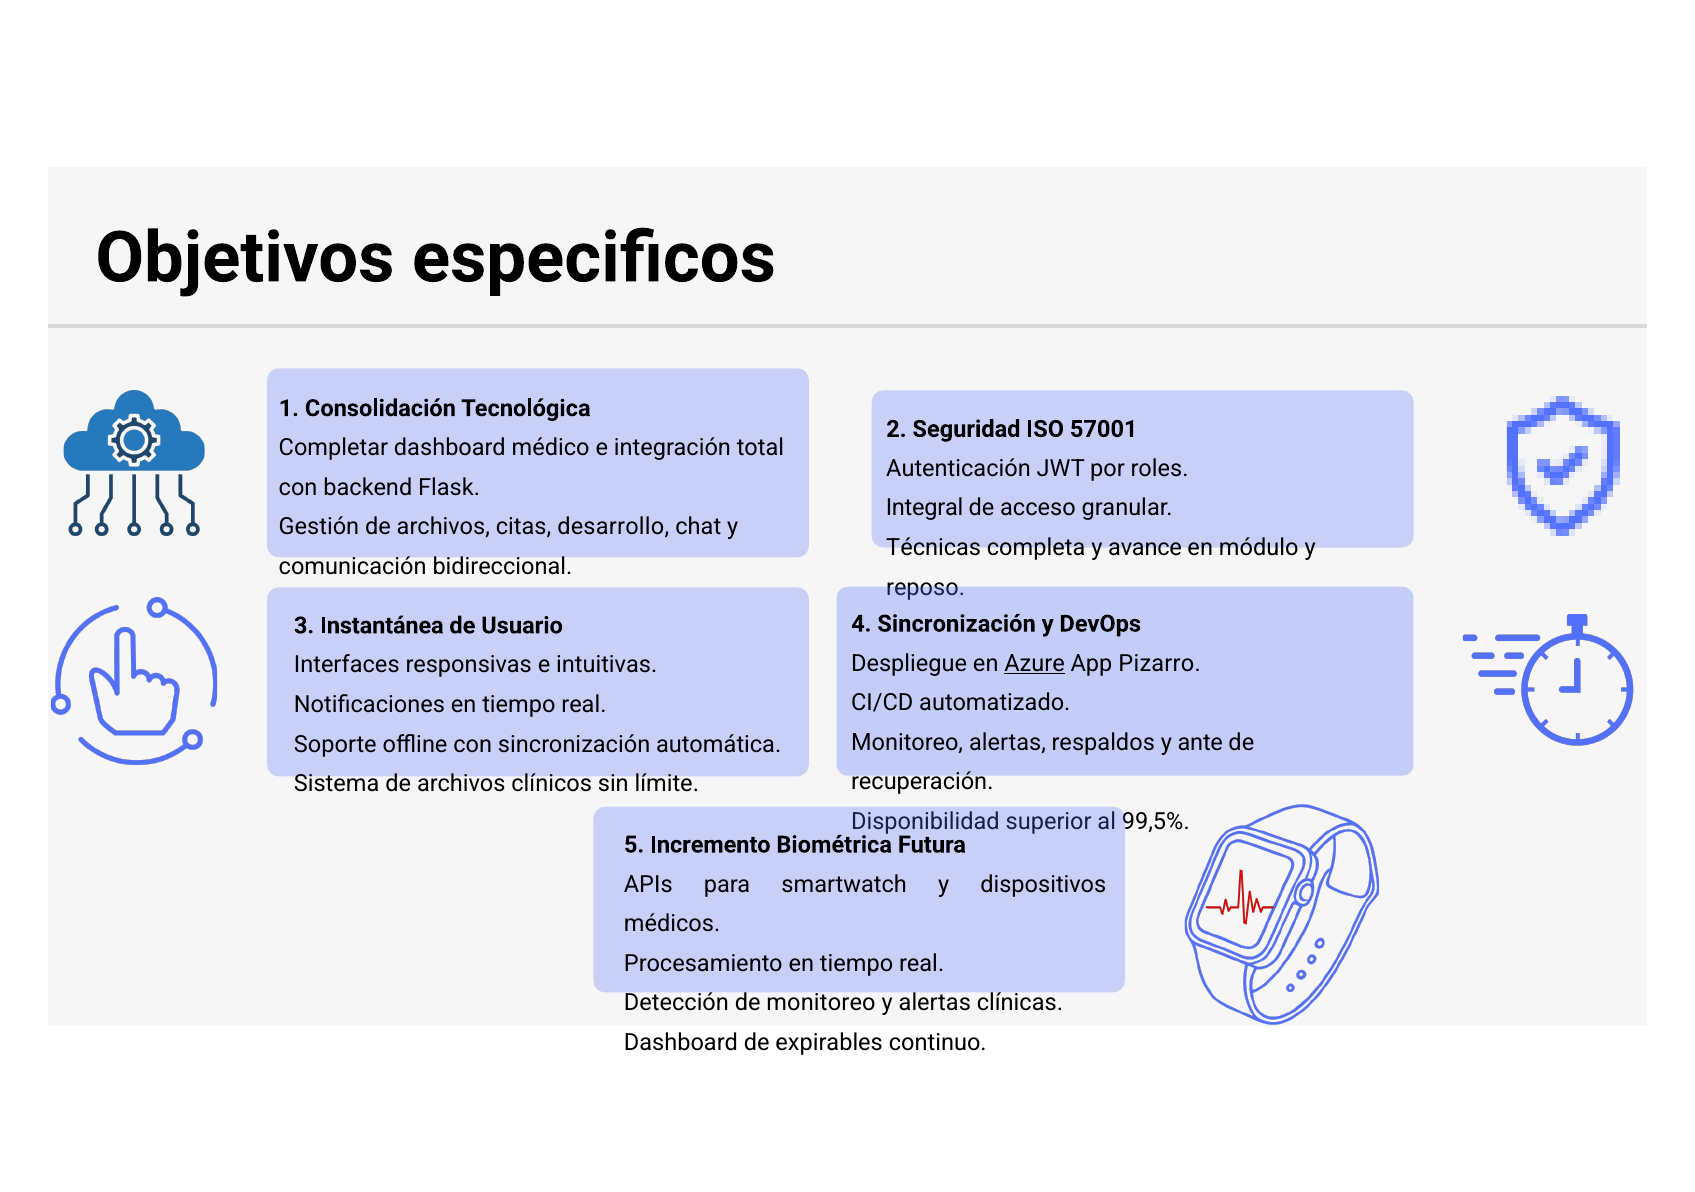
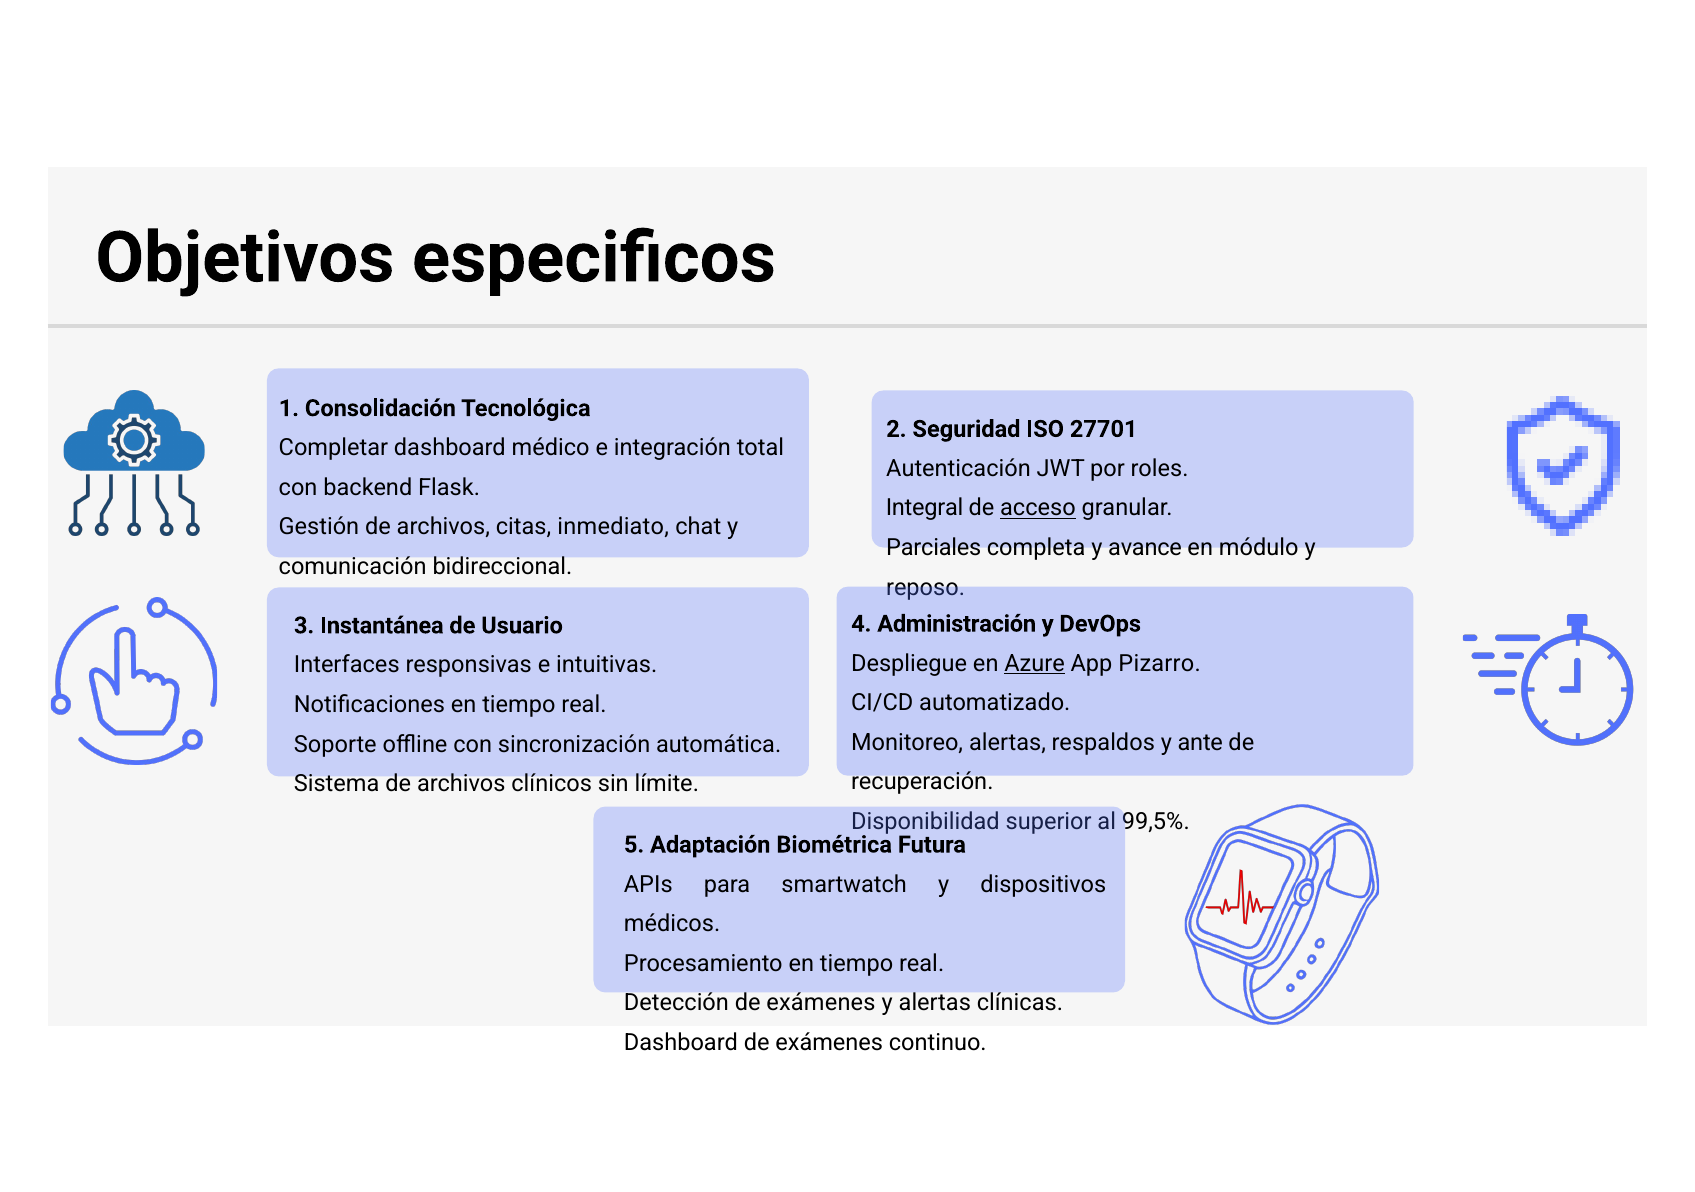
57001: 57001 -> 27701
acceso underline: none -> present
desarrollo: desarrollo -> inmediato
Técnicas: Técnicas -> Parciales
4 Sincronización: Sincronización -> Administración
Incremento: Incremento -> Adaptación
Detección de monitoreo: monitoreo -> exámenes
Dashboard de expirables: expirables -> exámenes
